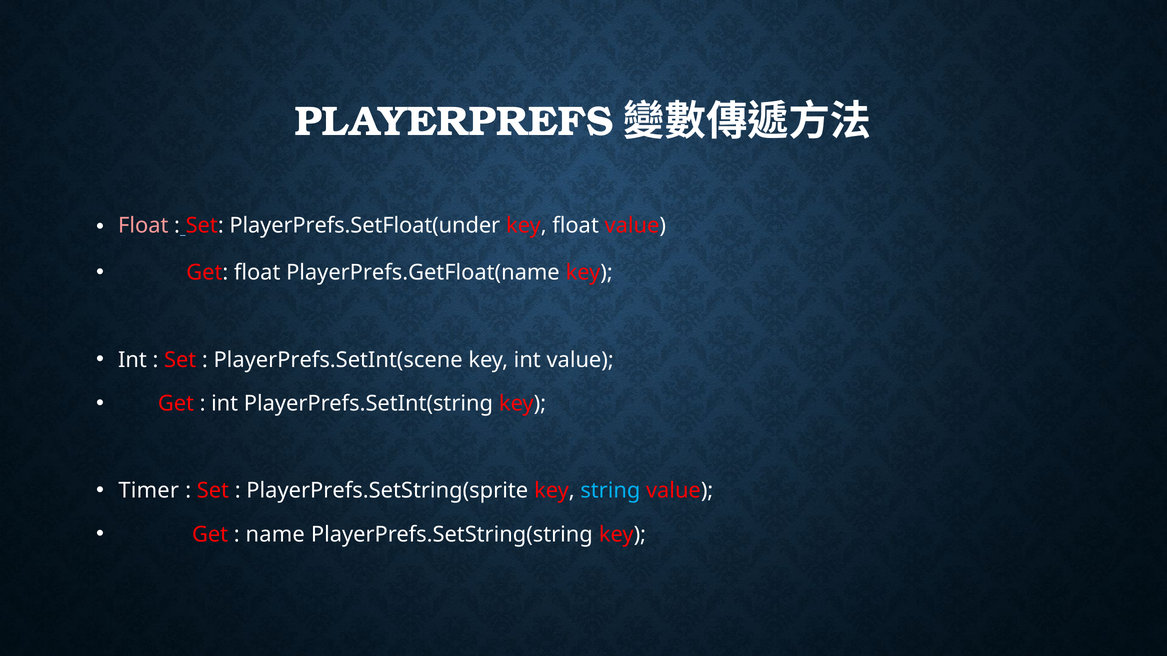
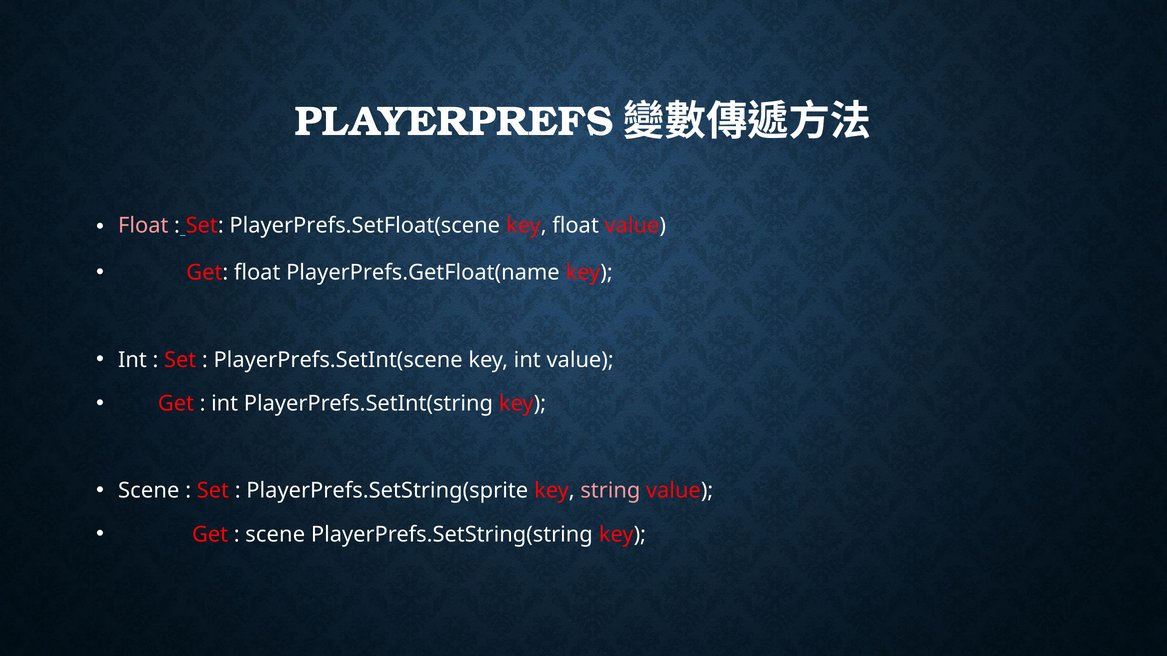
PlayerPrefs.SetFloat(under: PlayerPrefs.SetFloat(under -> PlayerPrefs.SetFloat(scene
Timer at (149, 491): Timer -> Scene
string colour: light blue -> pink
name at (275, 535): name -> scene
